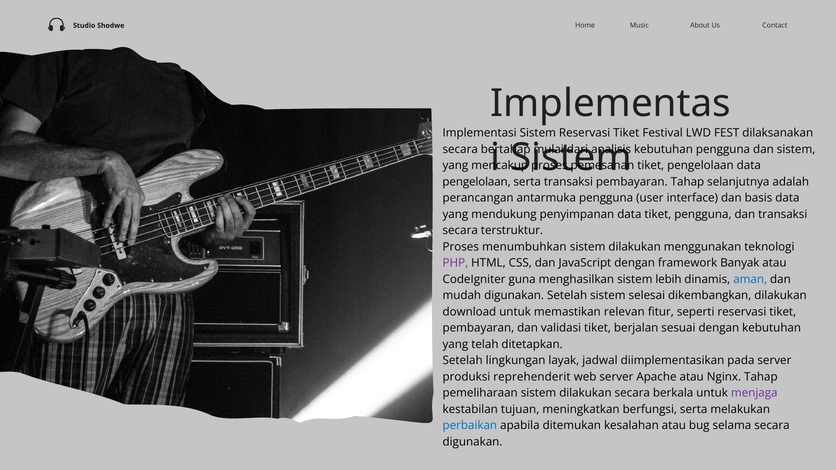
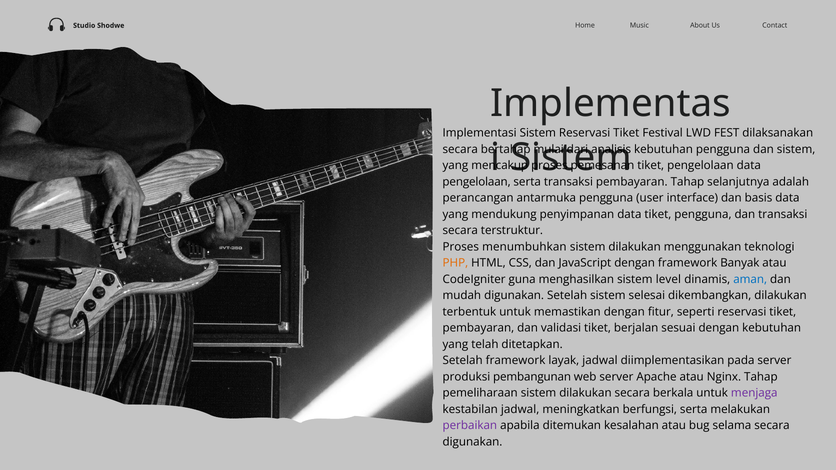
PHP colour: purple -> orange
lebih: lebih -> level
download: download -> terbentuk
memastikan relevan: relevan -> dengan
Setelah lingkungan: lingkungan -> framework
reprehenderit: reprehenderit -> pembangunan
kestabilan tujuan: tujuan -> jadwal
perbaikan colour: blue -> purple
